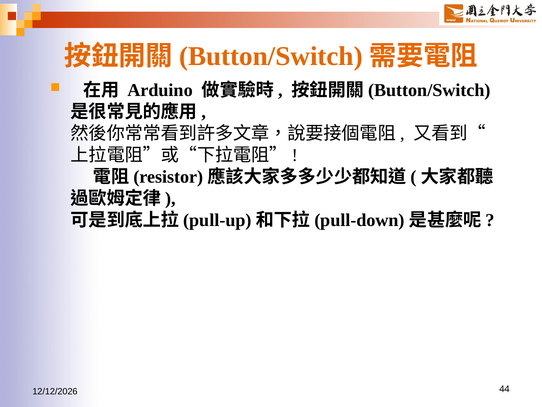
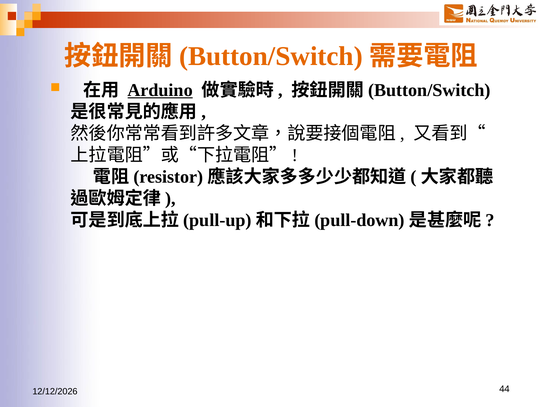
Arduino underline: none -> present
